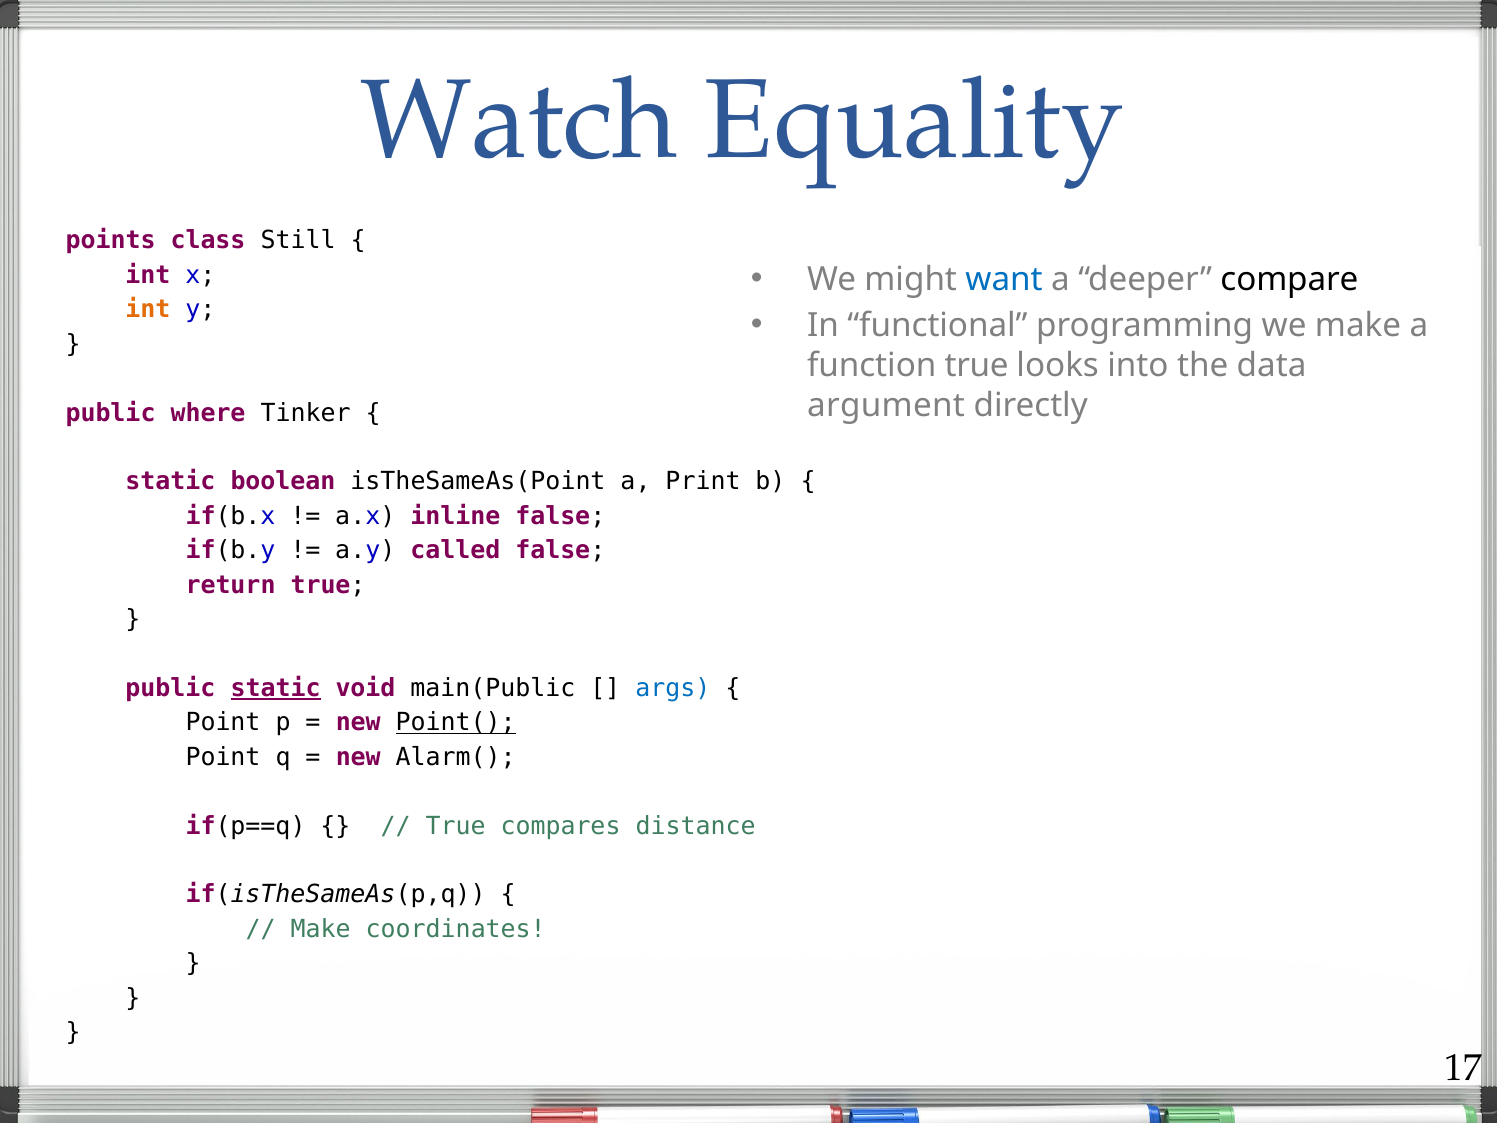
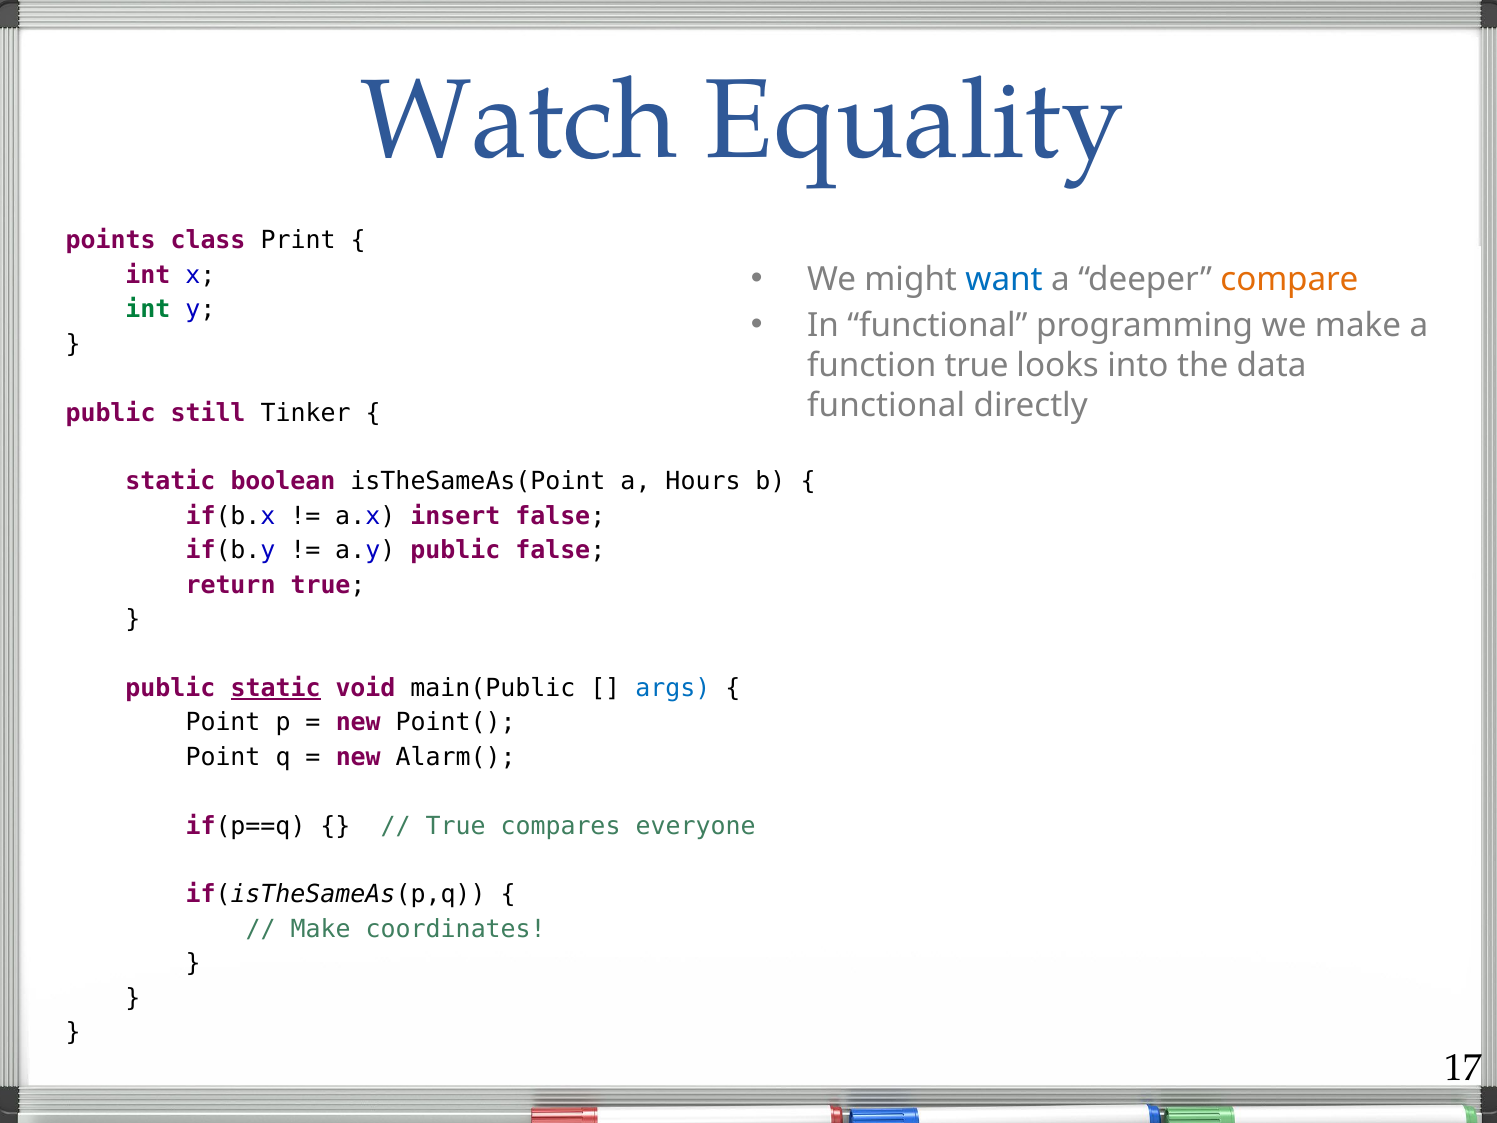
Still: Still -> Print
compare colour: black -> orange
int at (148, 309) colour: orange -> green
argument at (886, 405): argument -> functional
where: where -> still
Print: Print -> Hours
inline: inline -> insert
a.y called: called -> public
Point( underline: present -> none
distance: distance -> everyone
